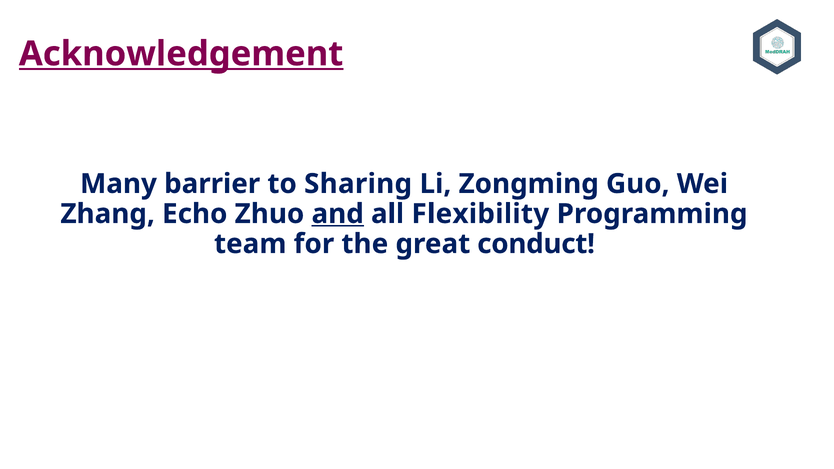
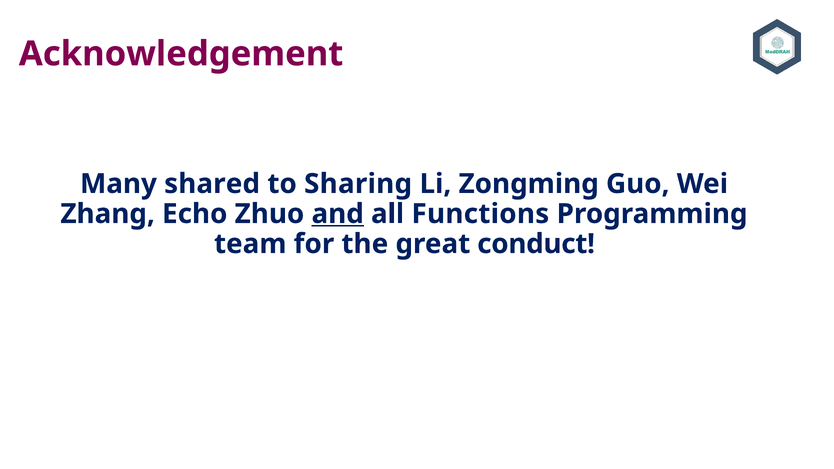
Acknowledgement underline: present -> none
barrier: barrier -> shared
Flexibility: Flexibility -> Functions
